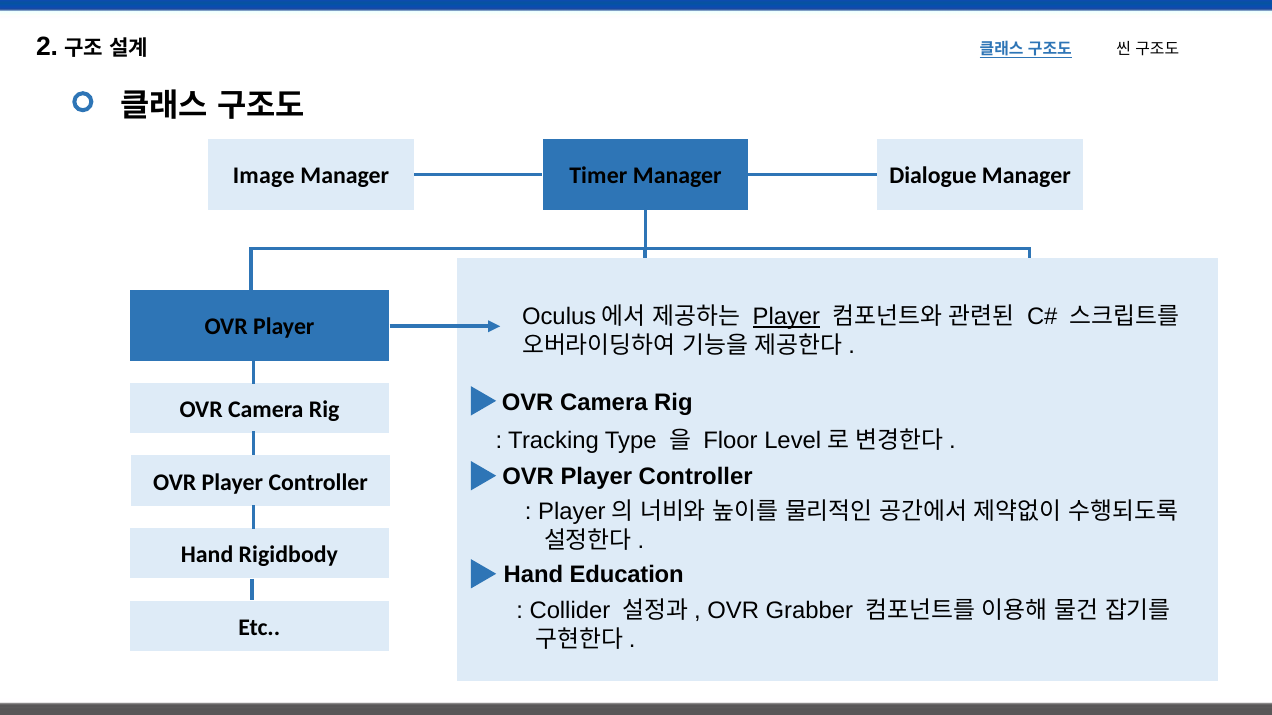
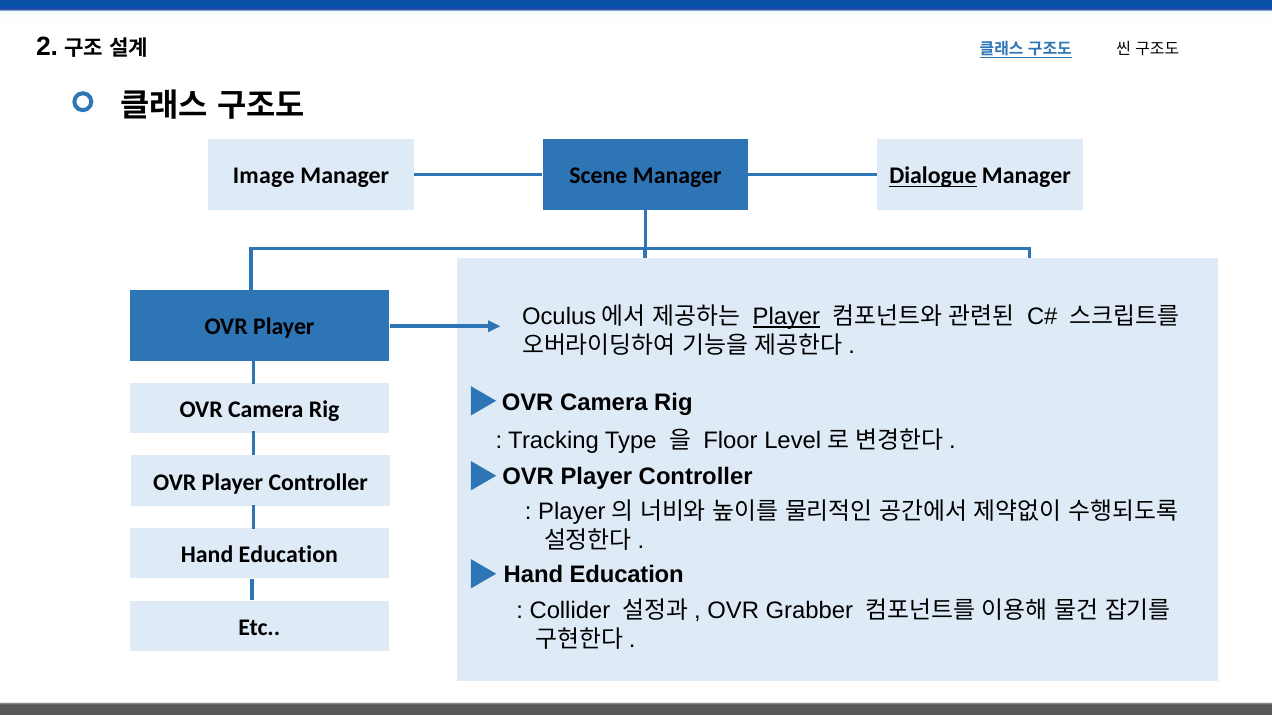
Timer: Timer -> Scene
Dialogue at (933, 176) underline: none -> present
Rigidbody at (288, 555): Rigidbody -> Education
